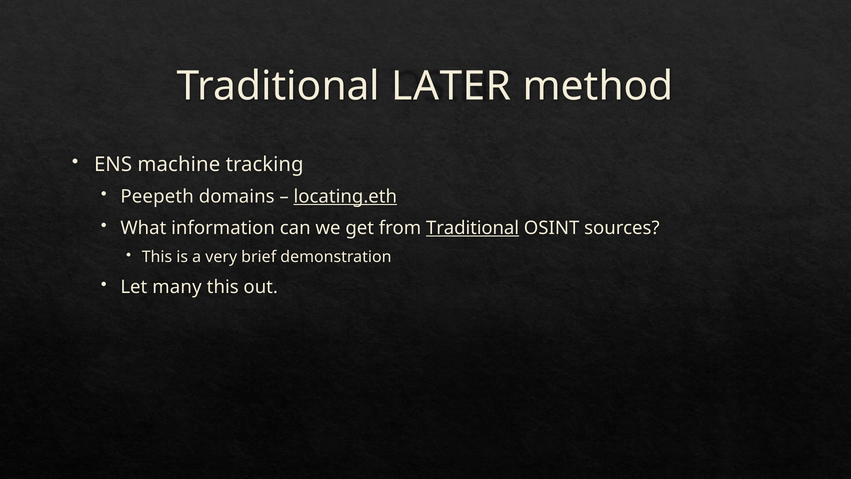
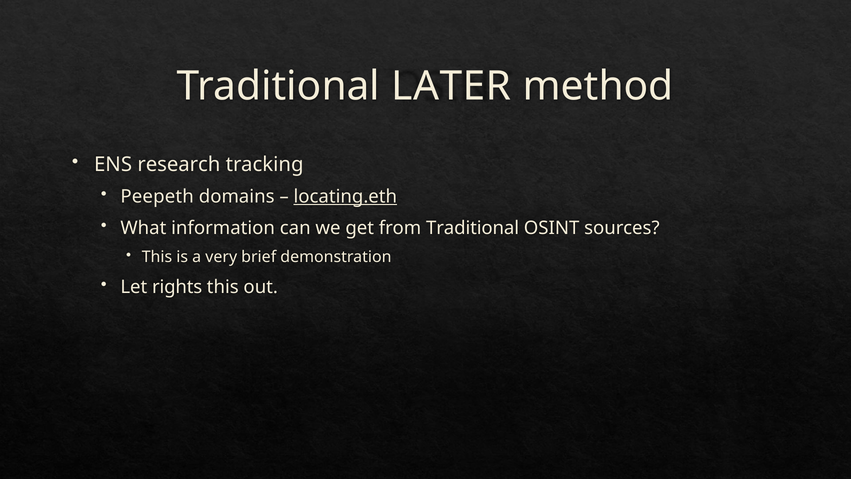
machine: machine -> research
Traditional at (473, 228) underline: present -> none
many: many -> rights
